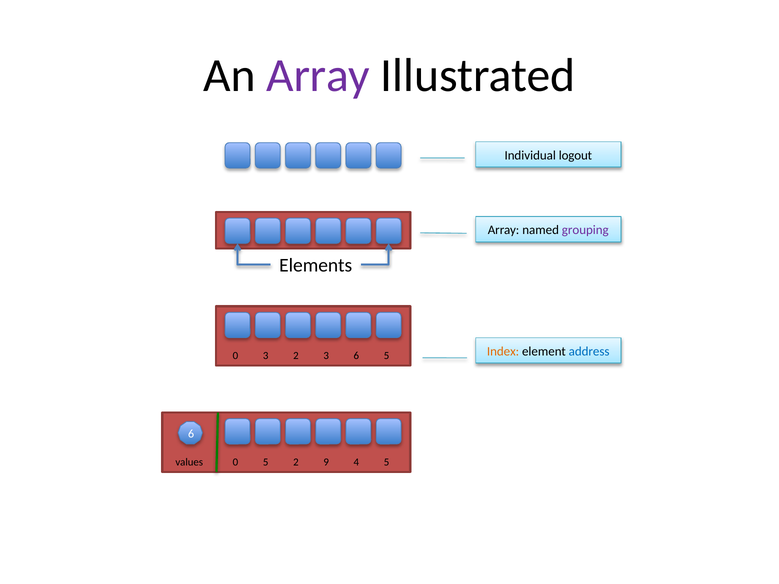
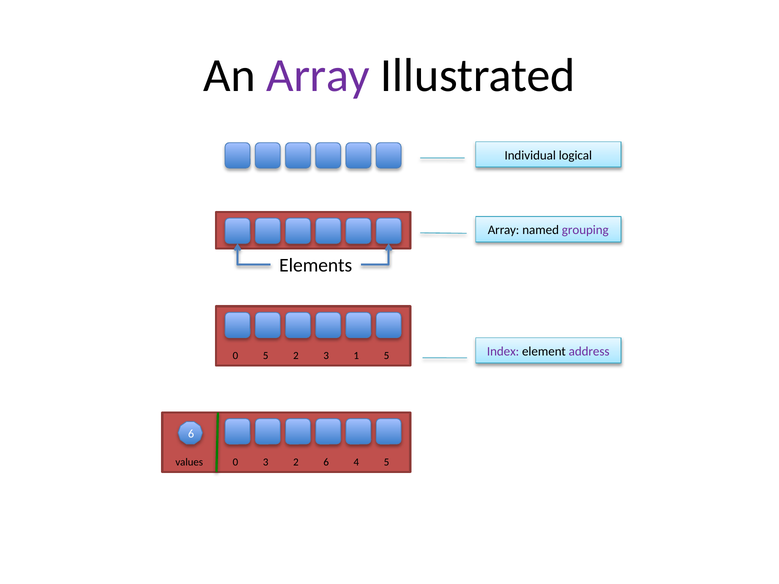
logout: logout -> logical
0 3: 3 -> 5
3 6: 6 -> 1
Index colour: orange -> purple
address colour: blue -> purple
0 5: 5 -> 3
2 9: 9 -> 6
